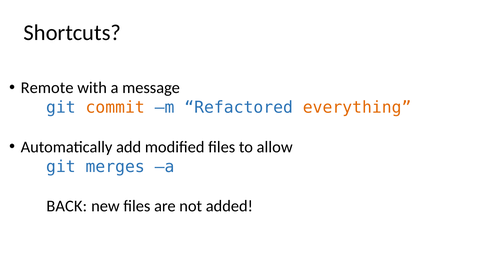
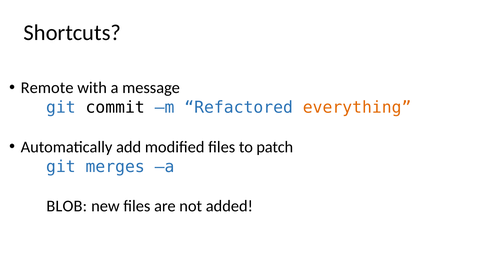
commit colour: orange -> black
allow: allow -> patch
BACK: BACK -> BLOB
